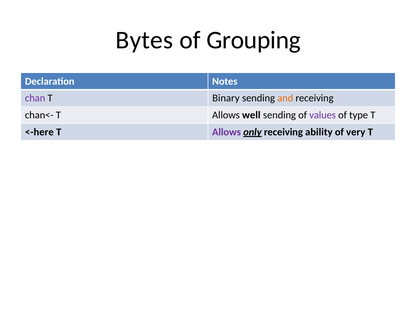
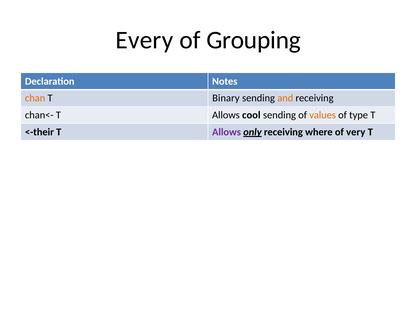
Bytes: Bytes -> Every
chan colour: purple -> orange
well: well -> cool
values colour: purple -> orange
<-here: <-here -> <-their
ability: ability -> where
